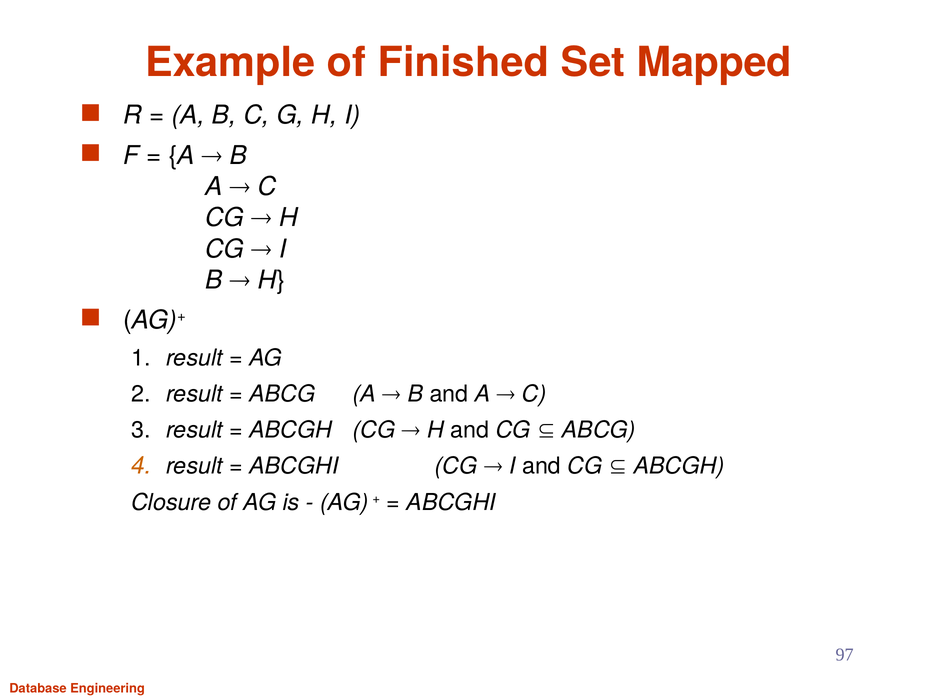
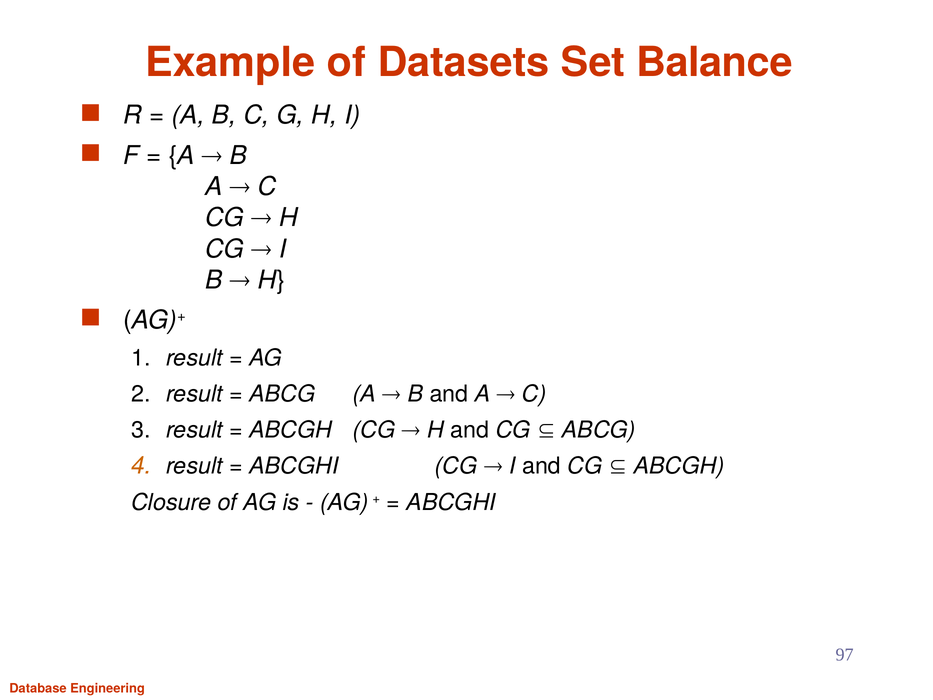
Finished: Finished -> Datasets
Mapped: Mapped -> Balance
